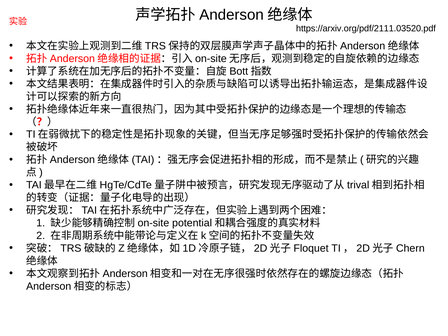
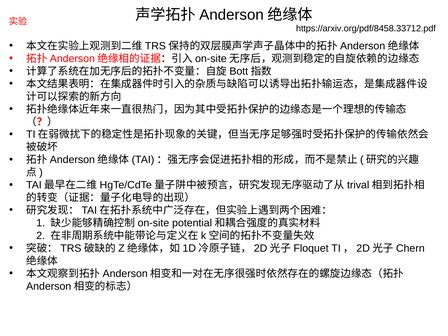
https://arxiv.org/pdf/2111.03520.pdf: https://arxiv.org/pdf/2111.03520.pdf -> https://arxiv.org/pdf/8458.33712.pdf
